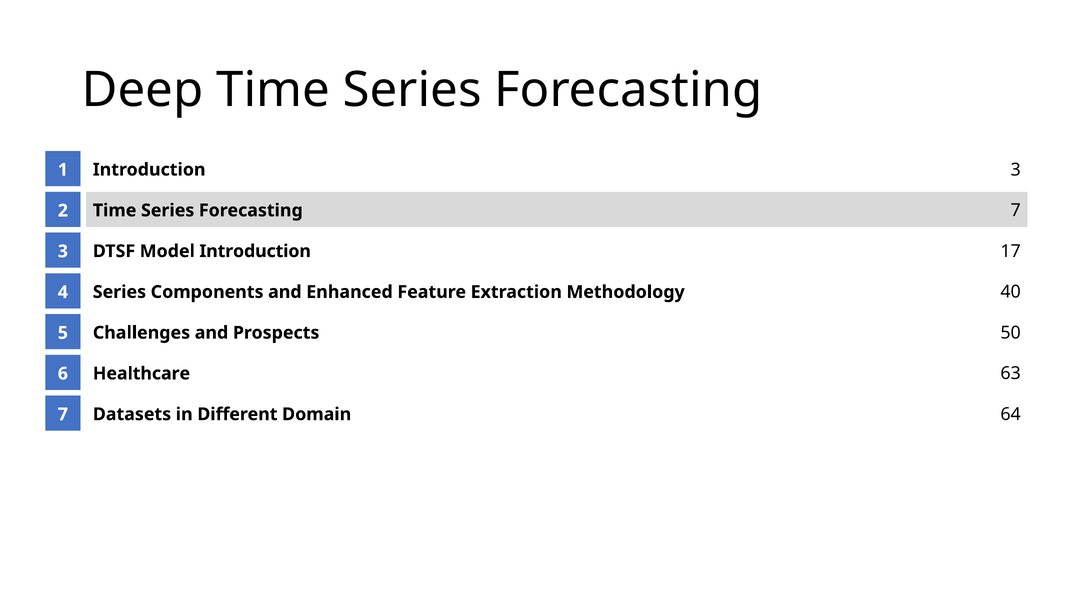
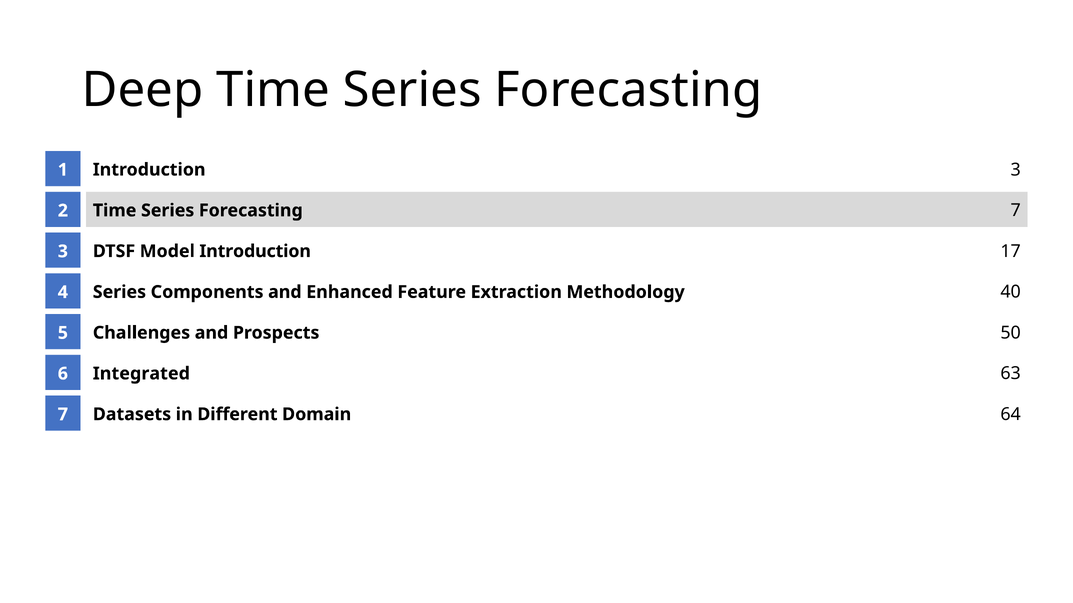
Healthcare: Healthcare -> Integrated
